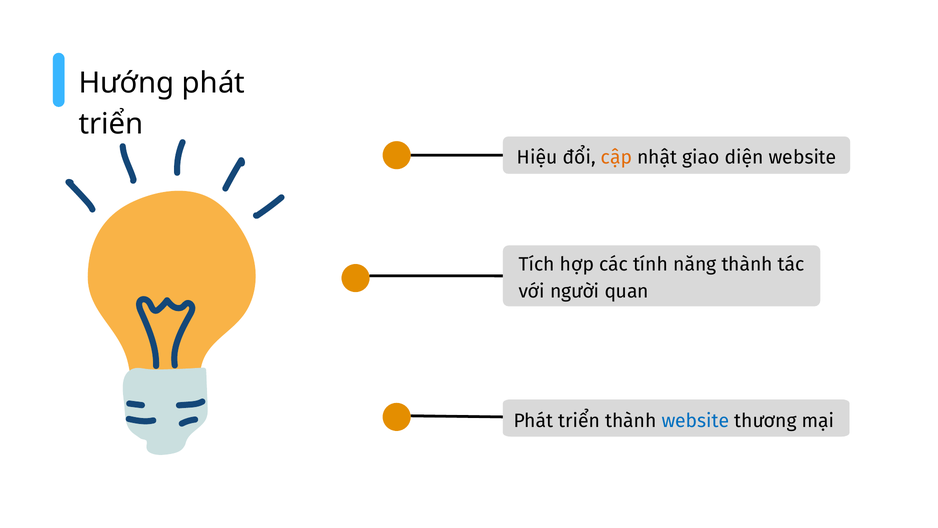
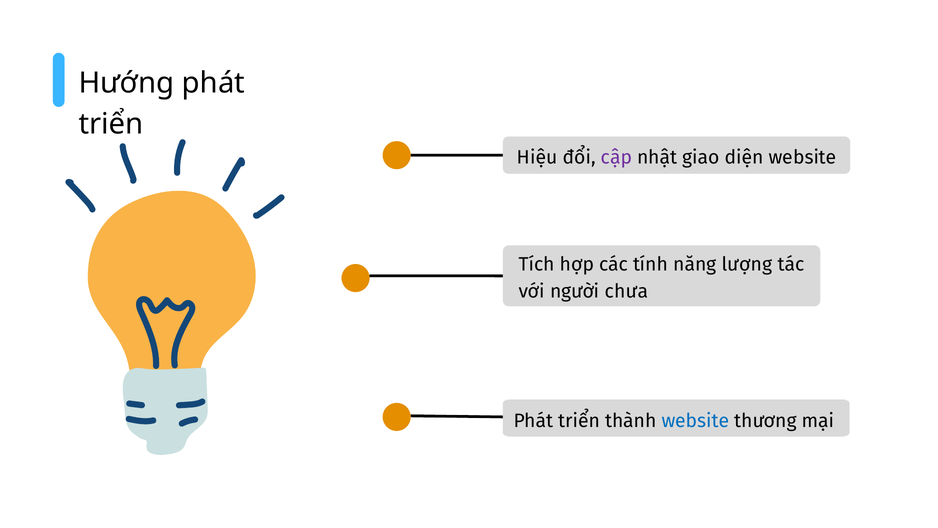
cập colour: orange -> purple
năng thành: thành -> lượng
quan: quan -> chưa
